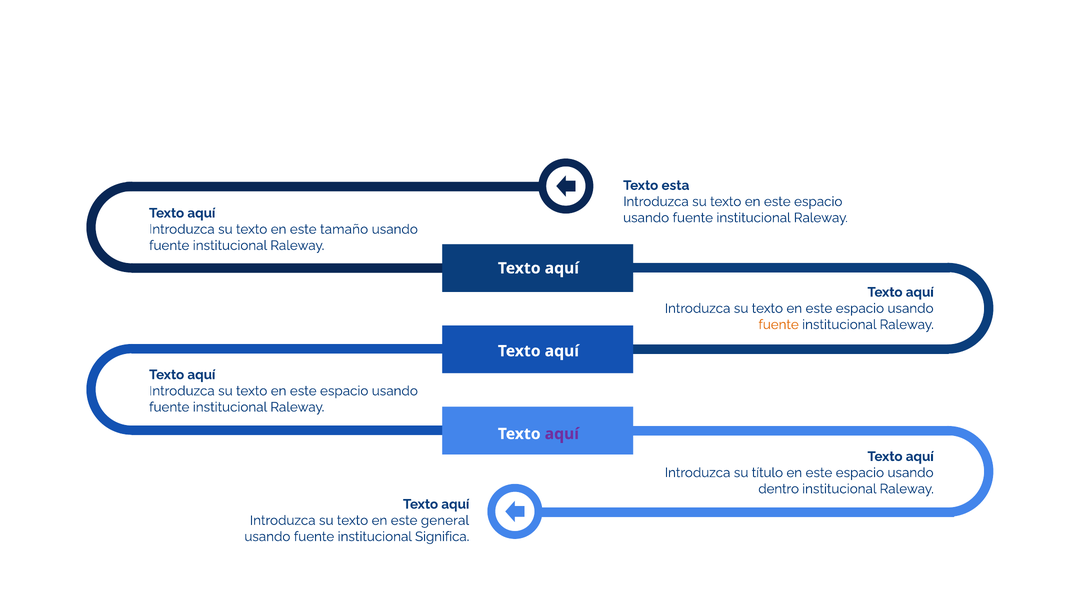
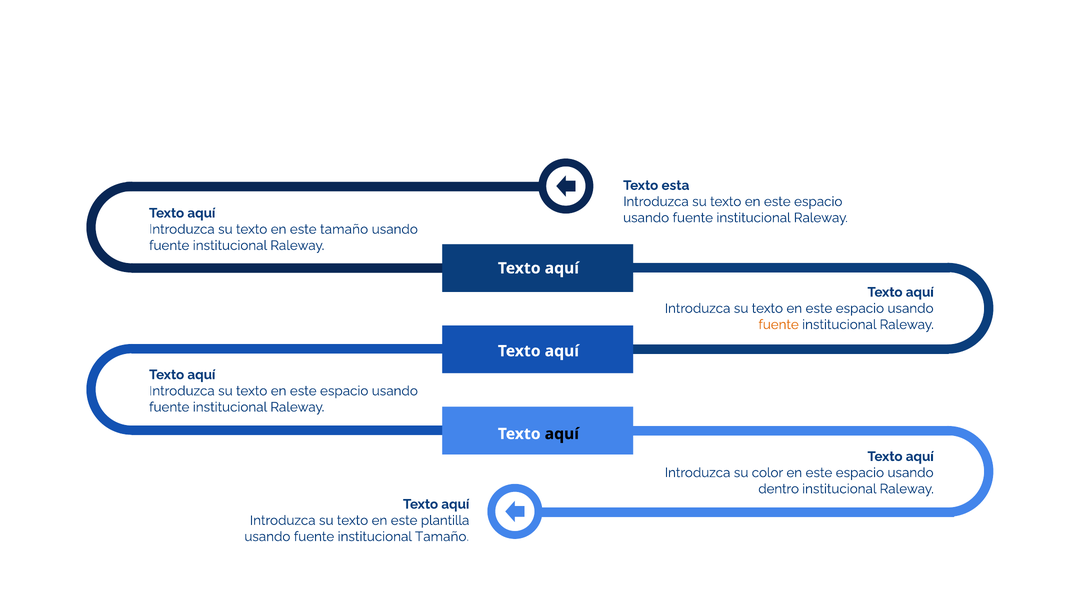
aquí at (562, 433) colour: purple -> black
título: título -> color
general: general -> plantilla
institucional Significa: Significa -> Tamaño
